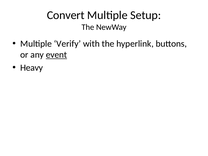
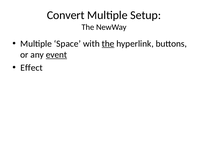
Verify: Verify -> Space
the at (108, 44) underline: none -> present
Heavy: Heavy -> Effect
